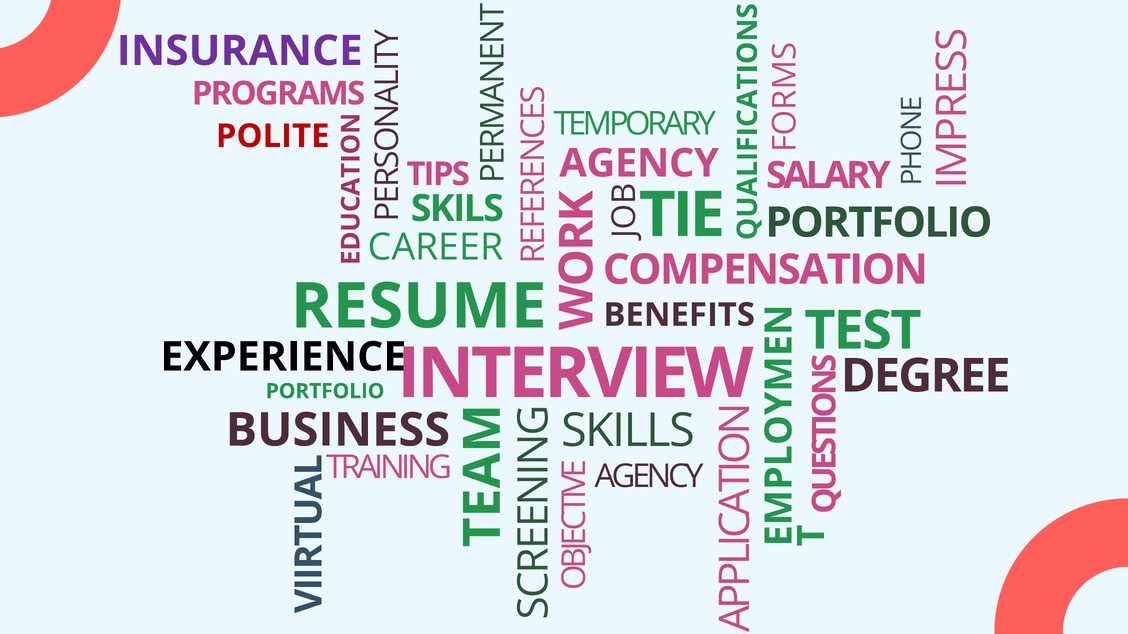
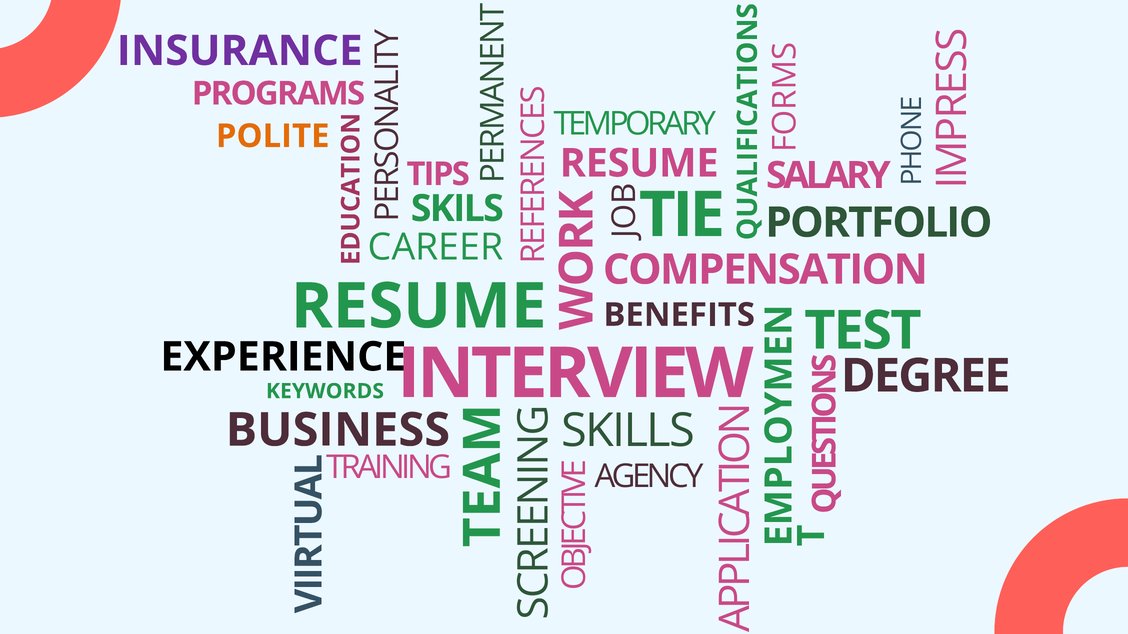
POLITE colour: red -> orange
AGENCY at (639, 163): AGENCY -> RESUME
PORTFOLIO at (325, 392): PORTFOLIO -> KEYWORDS
